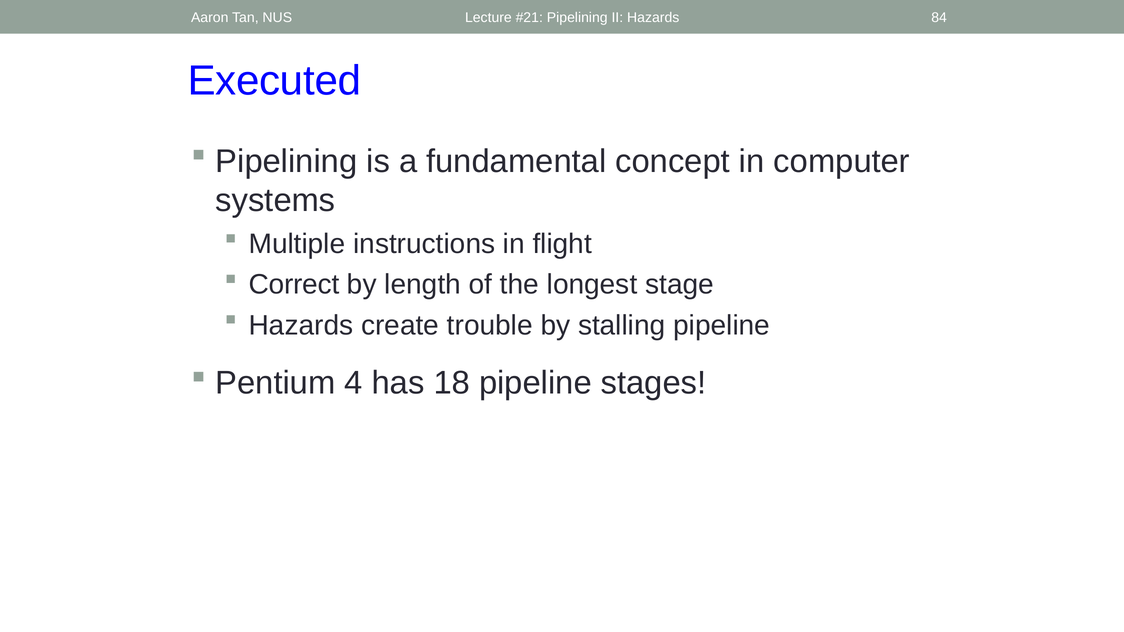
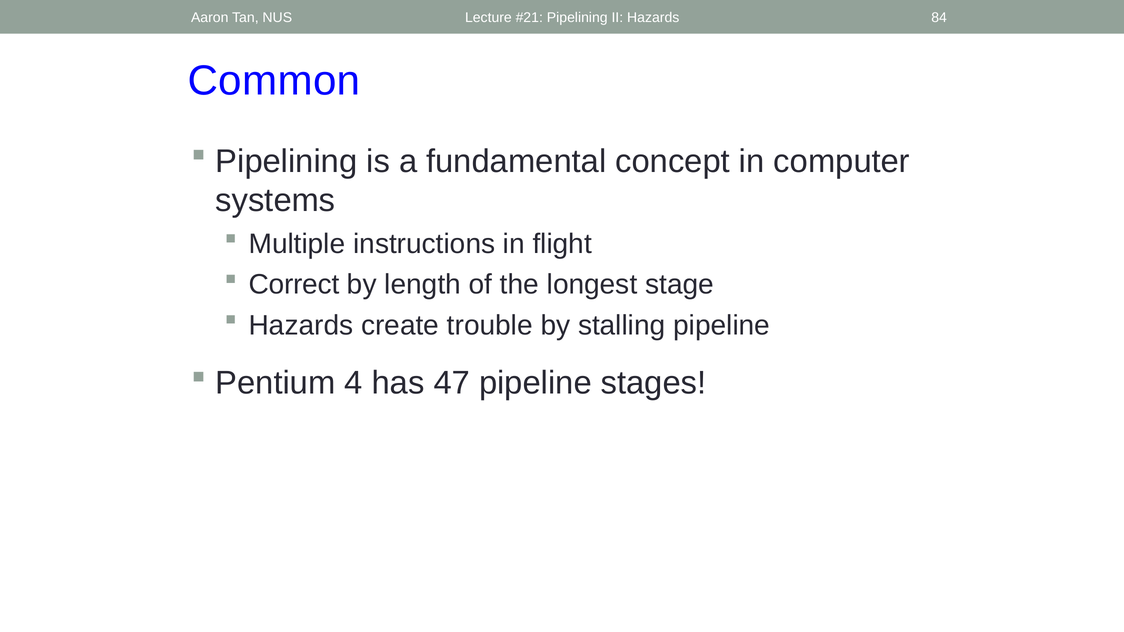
Executed: Executed -> Common
18: 18 -> 47
